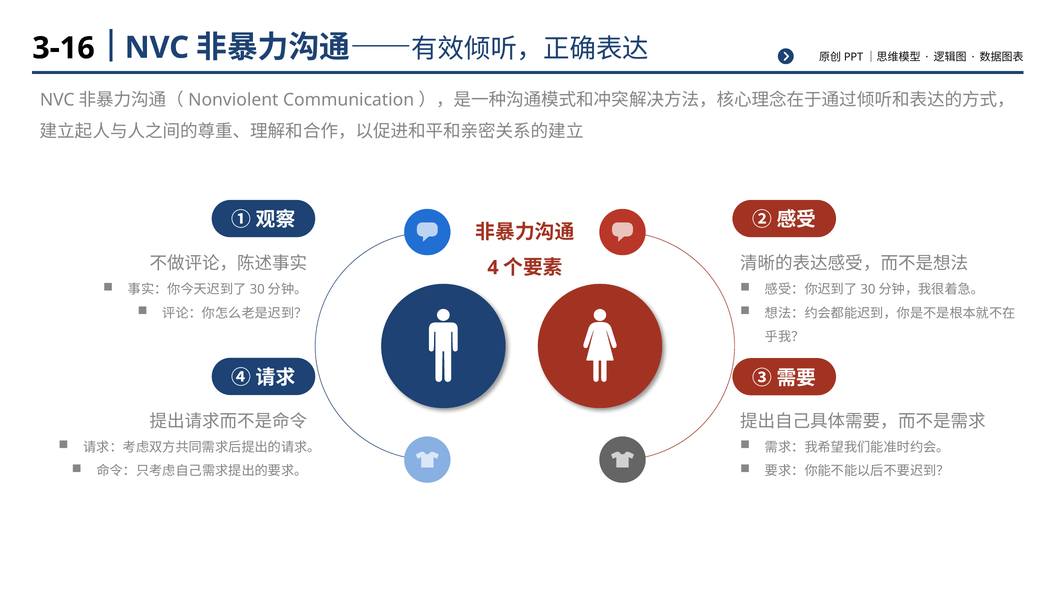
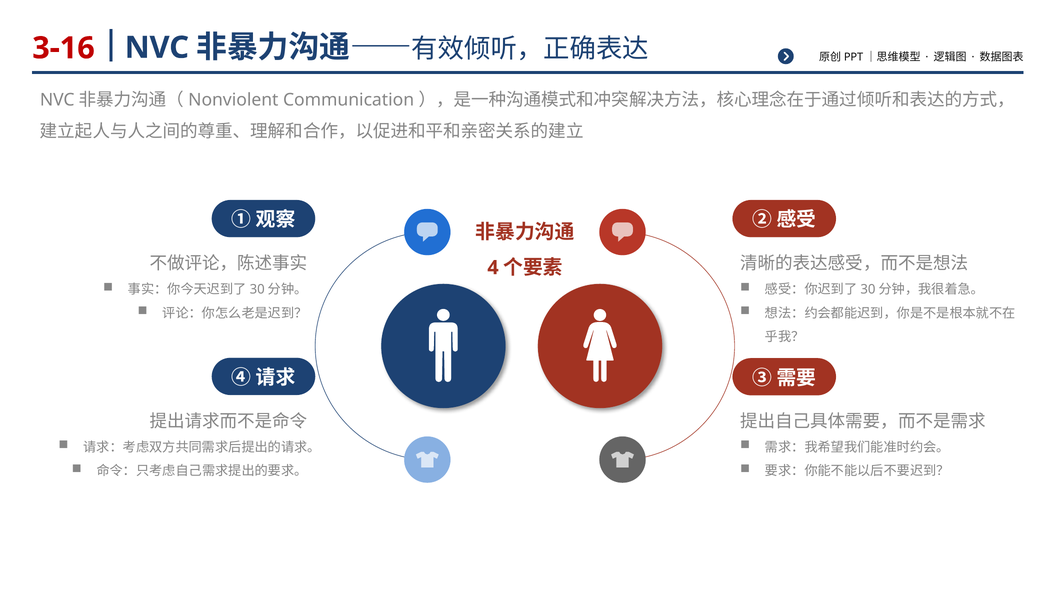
3-16 colour: black -> red
